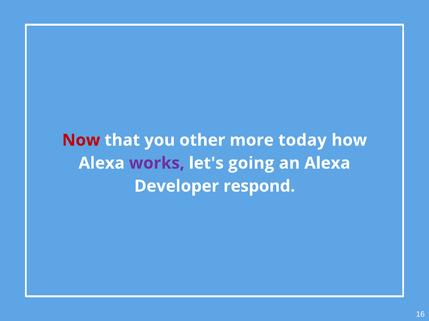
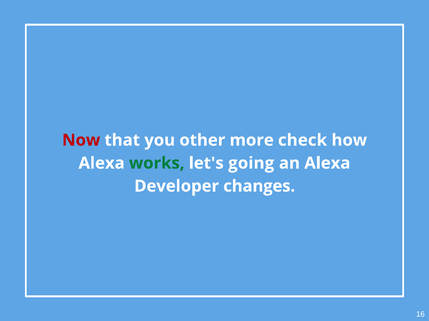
today: today -> check
works colour: purple -> green
respond: respond -> changes
